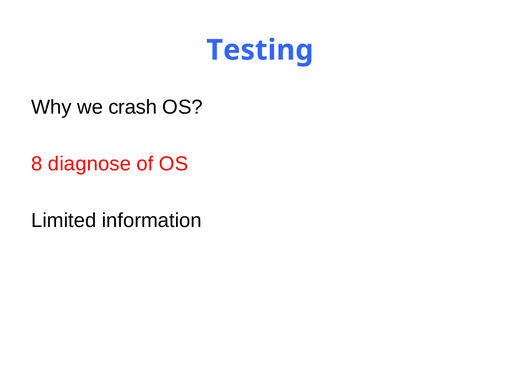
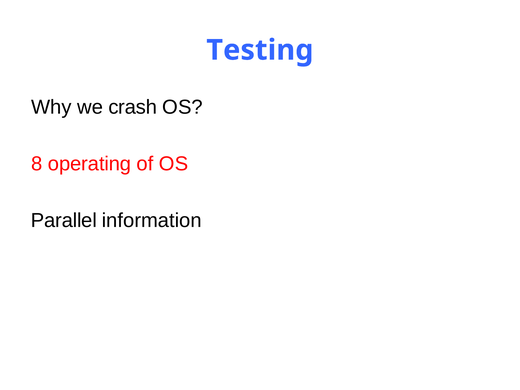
diagnose: diagnose -> operating
Limited: Limited -> Parallel
